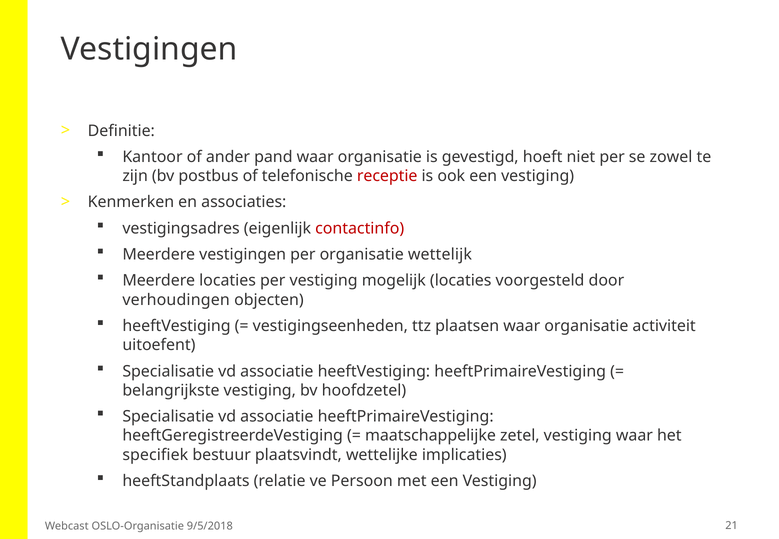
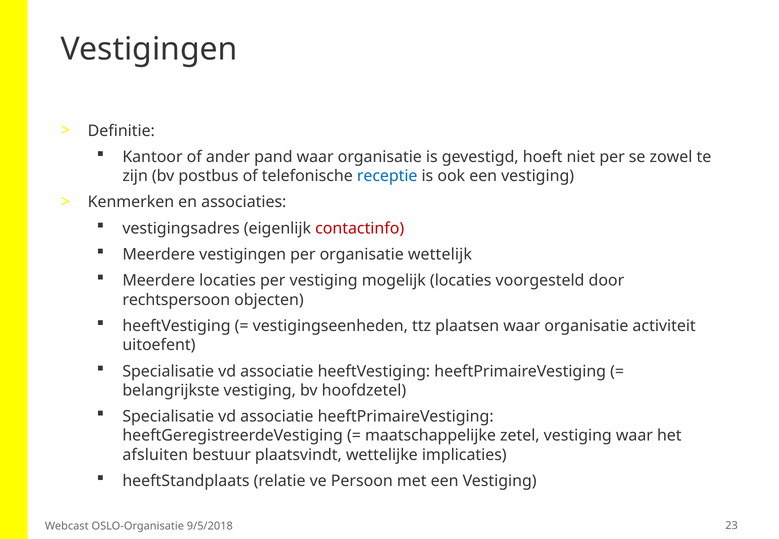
receptie colour: red -> blue
verhoudingen: verhoudingen -> rechtspersoon
specifiek: specifiek -> afsluiten
21: 21 -> 23
